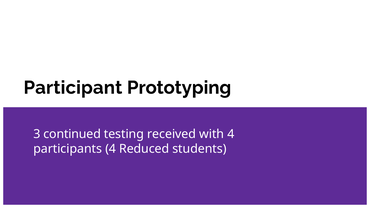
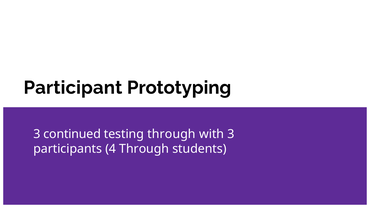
testing received: received -> through
with 4: 4 -> 3
4 Reduced: Reduced -> Through
